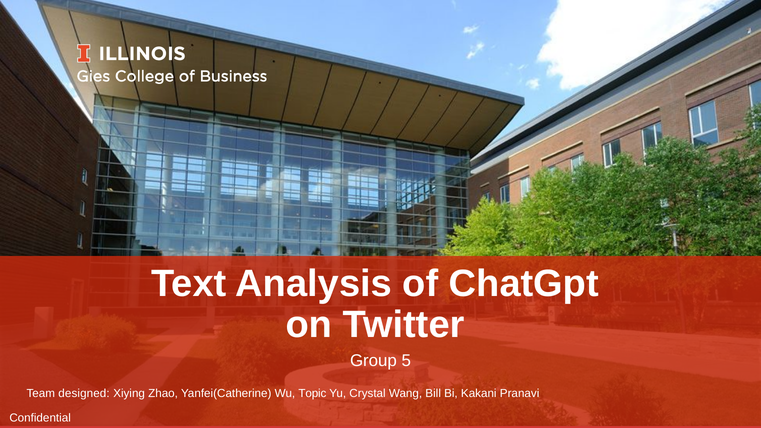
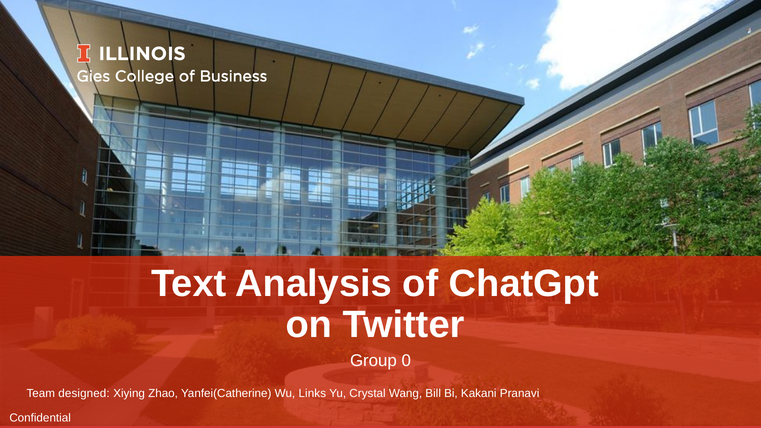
5: 5 -> 0
Topic: Topic -> Links
